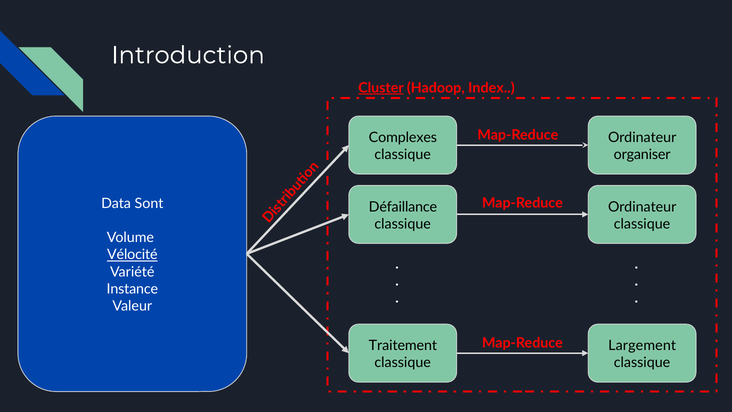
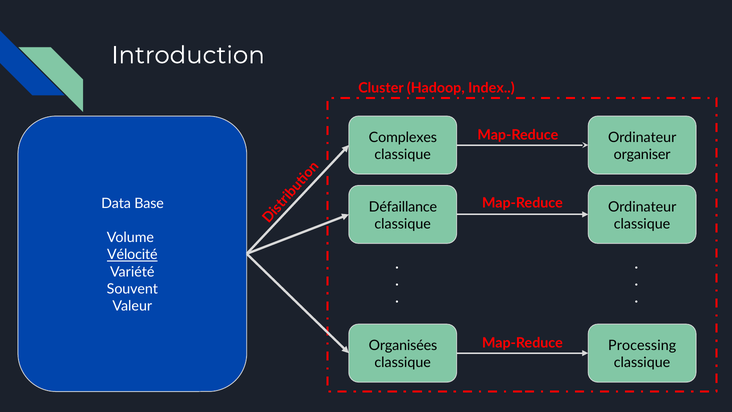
Cluster underline: present -> none
Sont: Sont -> Base
Instance: Instance -> Souvent
Traitement: Traitement -> Organisées
Largement: Largement -> Processing
